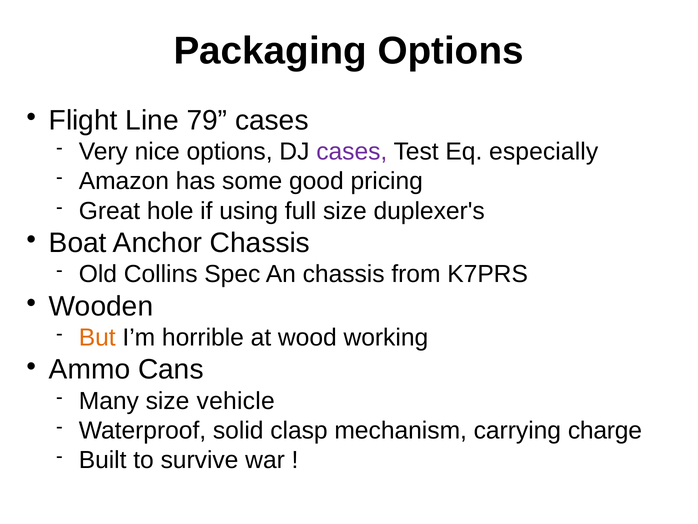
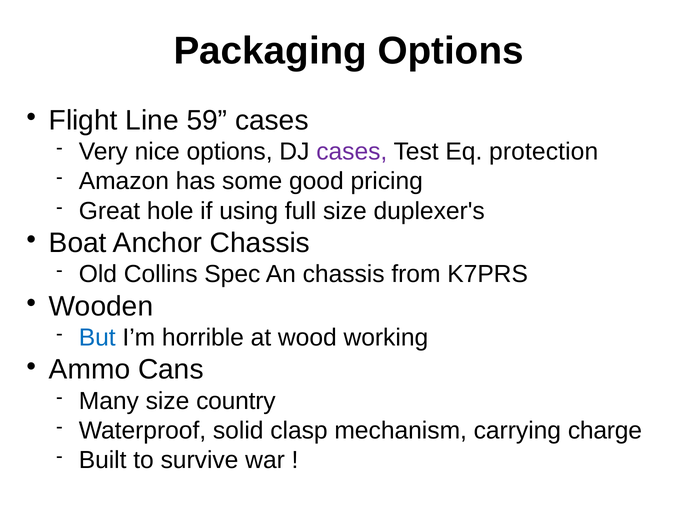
79: 79 -> 59
especially: especially -> protection
But colour: orange -> blue
vehicle: vehicle -> country
